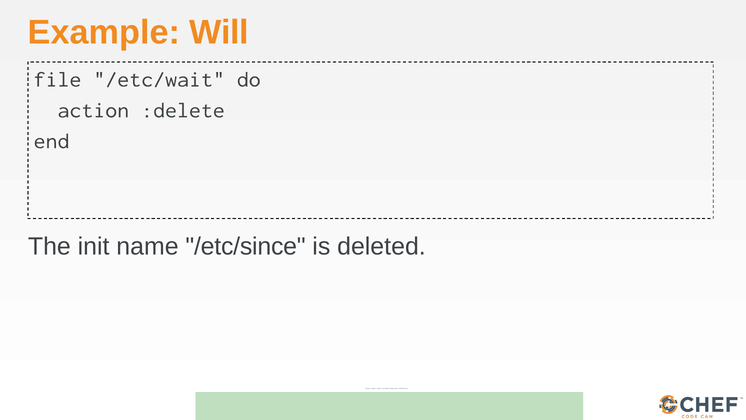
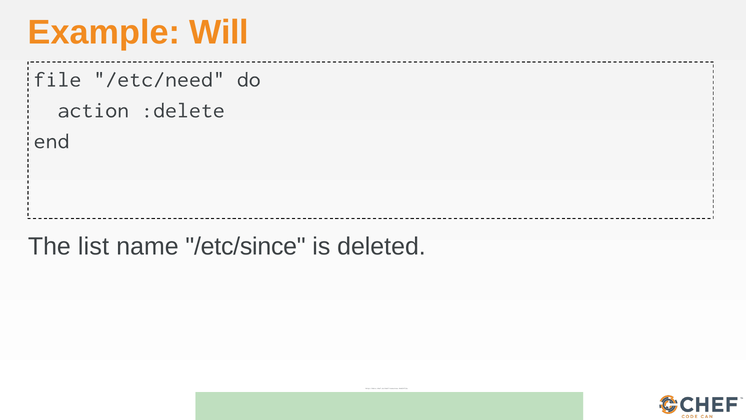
/etc/wait: /etc/wait -> /etc/need
init: init -> list
